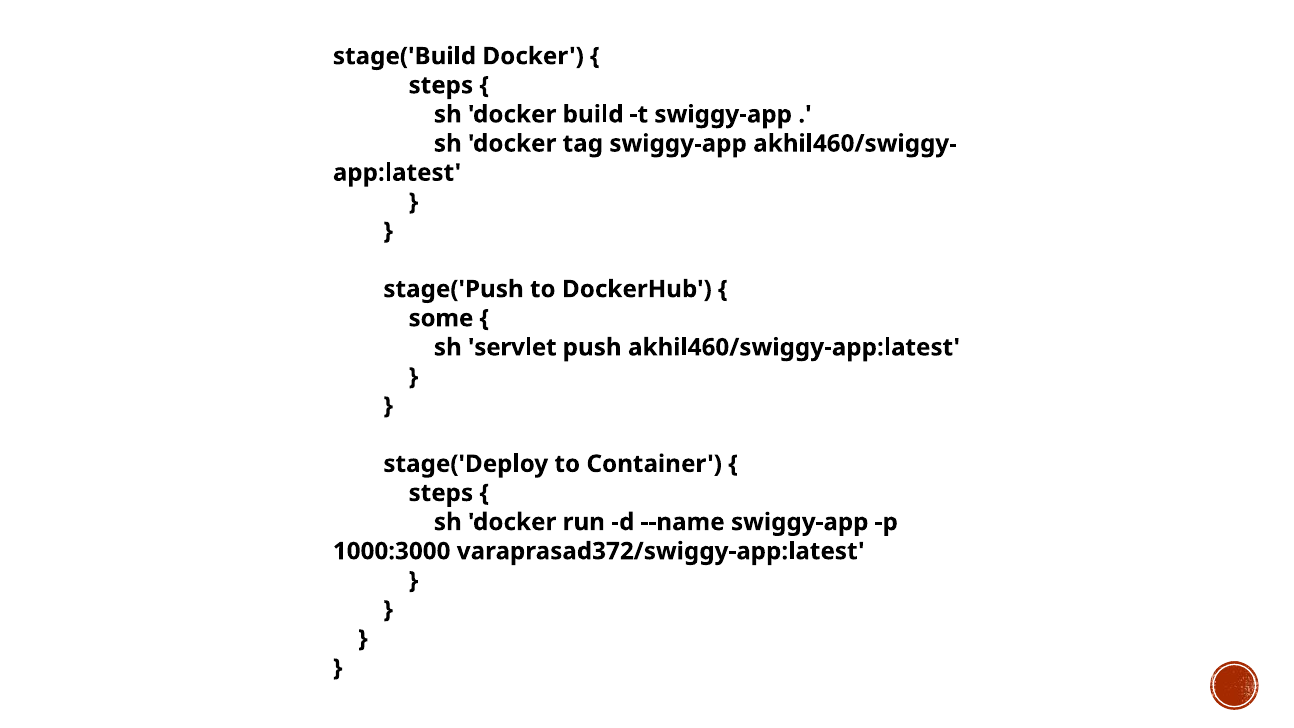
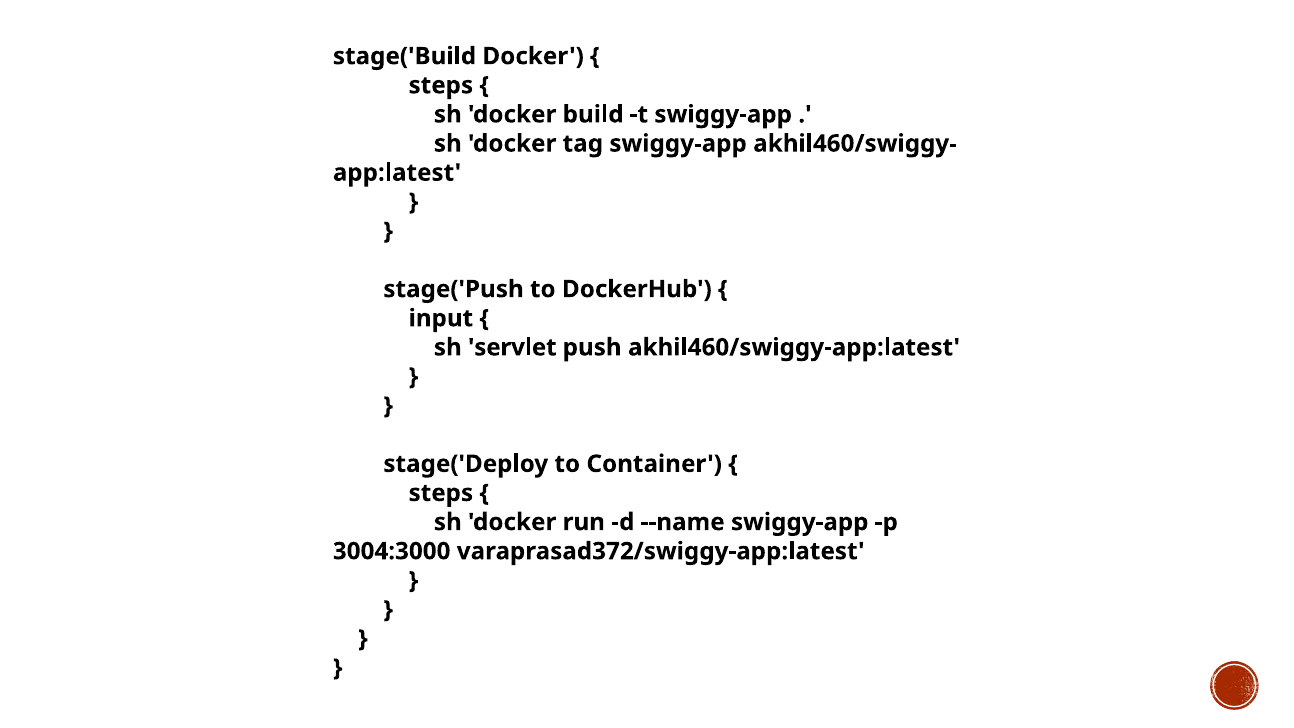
some: some -> input
1000:3000: 1000:3000 -> 3004:3000
